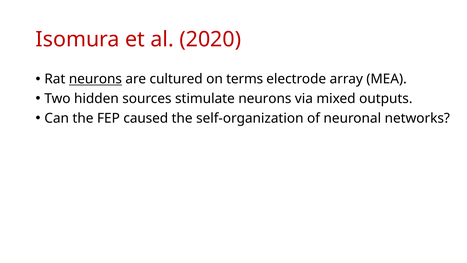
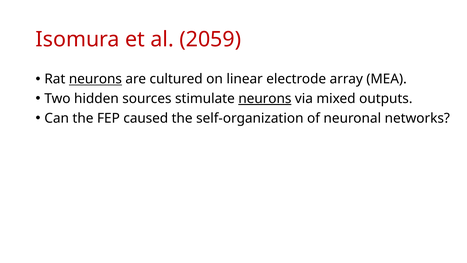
2020: 2020 -> 2059
terms: terms -> linear
neurons at (265, 99) underline: none -> present
